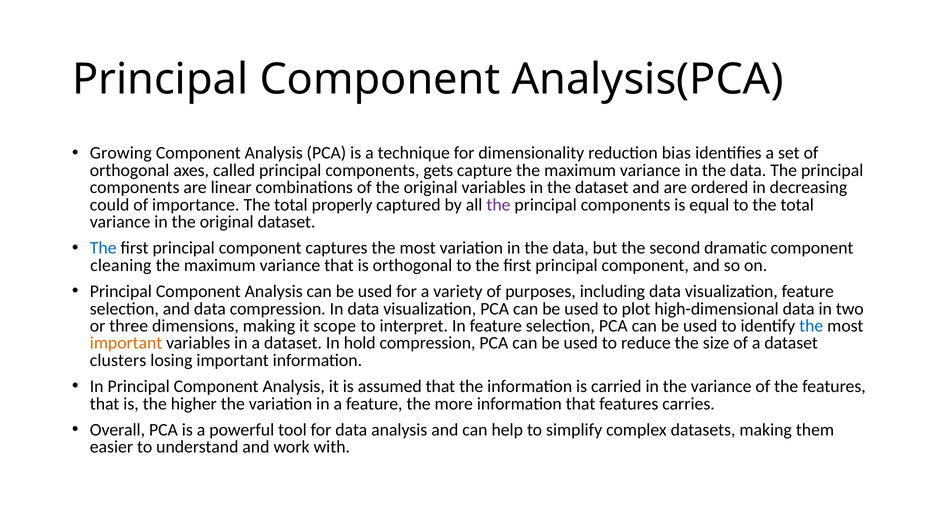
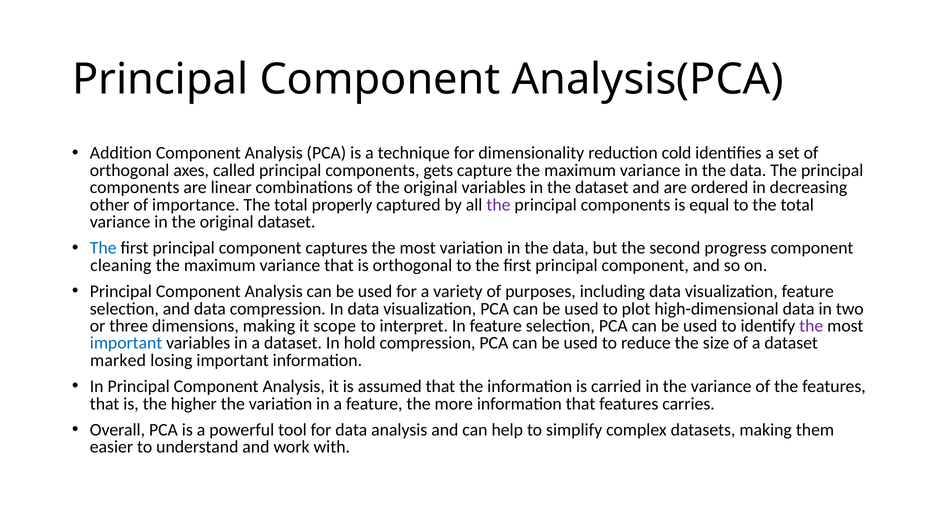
Growing: Growing -> Addition
bias: bias -> cold
could: could -> other
dramatic: dramatic -> progress
the at (811, 326) colour: blue -> purple
important at (126, 343) colour: orange -> blue
clusters: clusters -> marked
